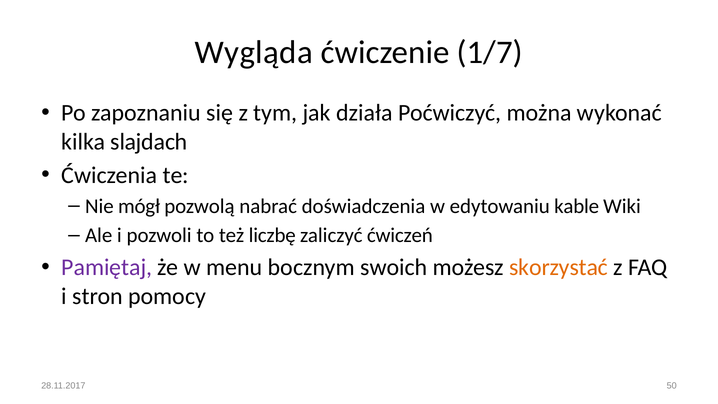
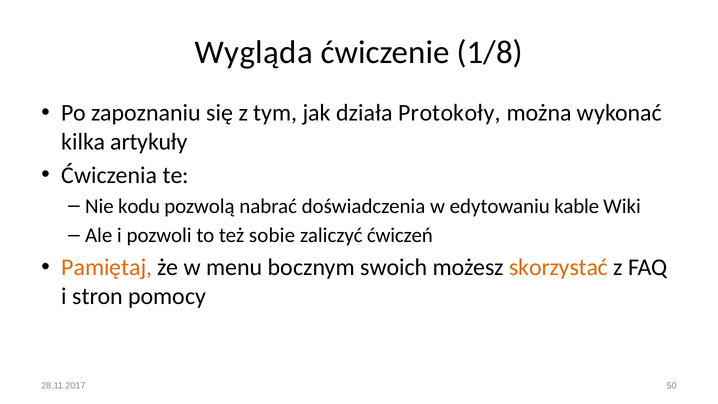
1/7: 1/7 -> 1/8
Poćwiczyć: Poćwiczyć -> Protokoły
slajdach: slajdach -> artykuły
mógł: mógł -> kodu
liczbę: liczbę -> sobie
Pamiętaj colour: purple -> orange
